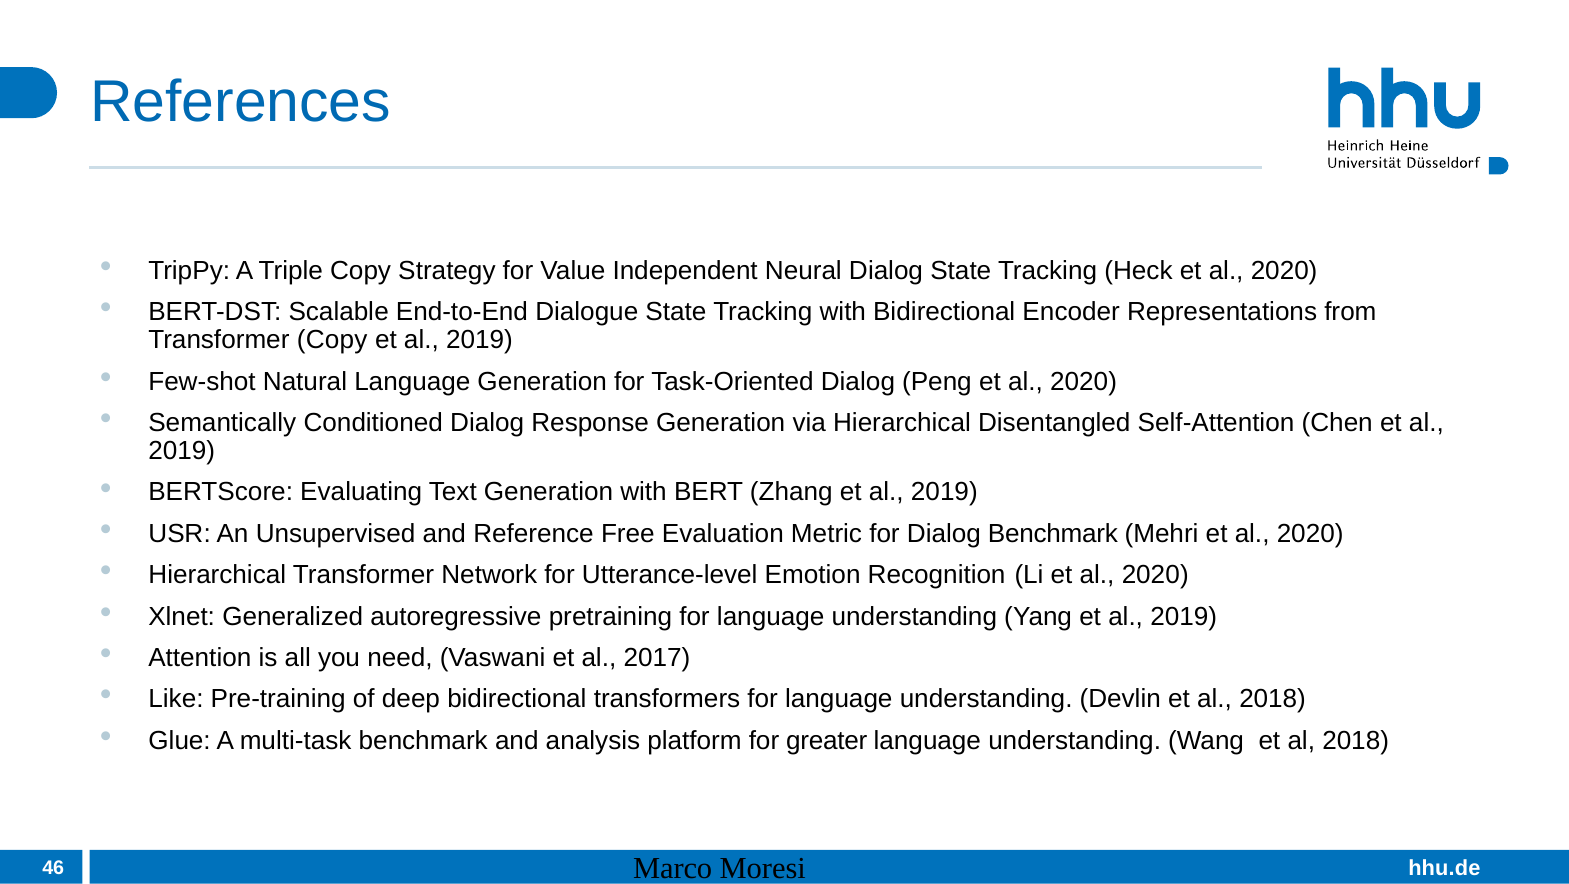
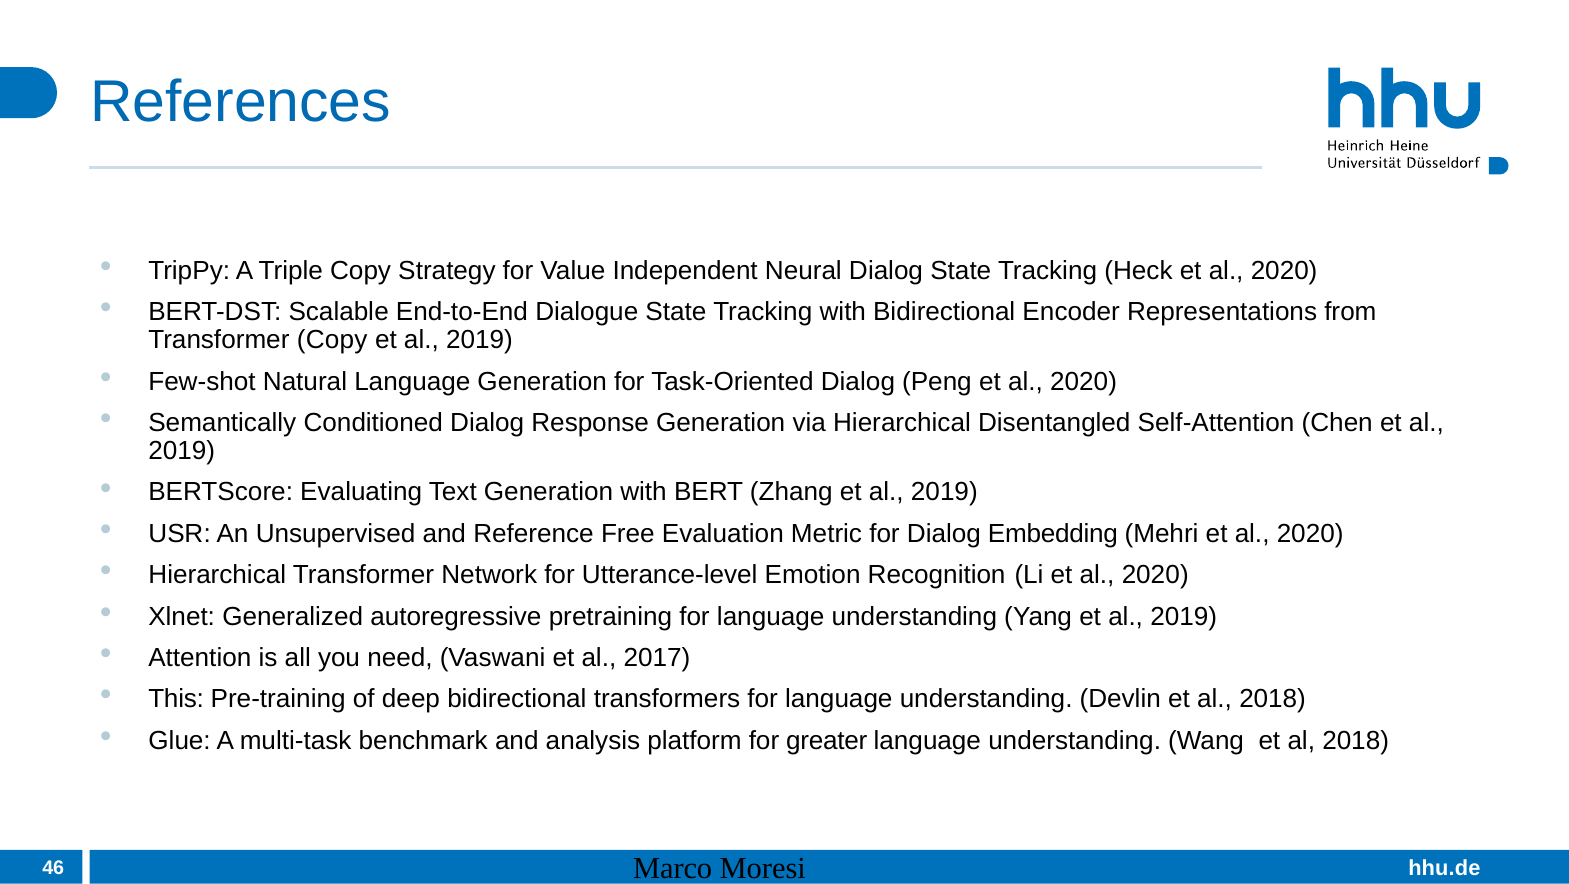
Dialog Benchmark: Benchmark -> Embedding
Like: Like -> This
